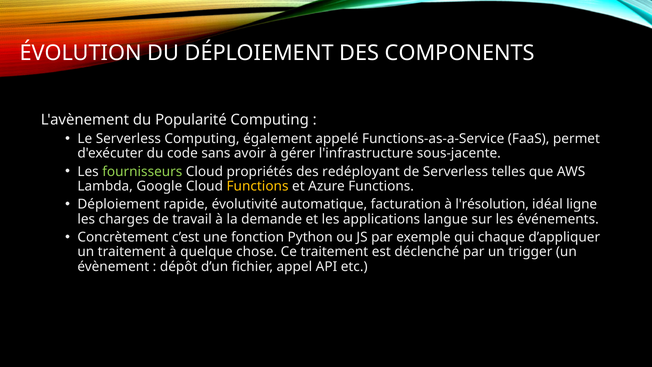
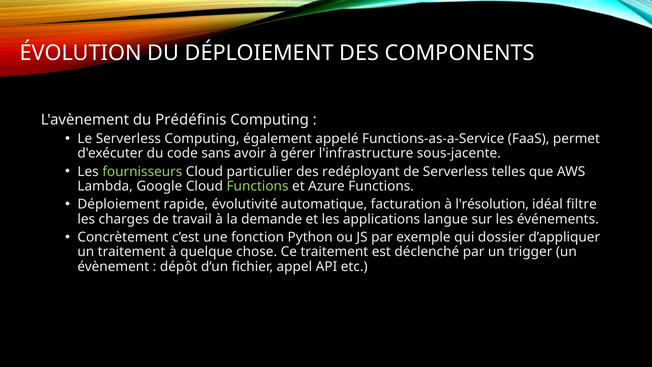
Popularité: Popularité -> Prédéfinis
propriétés: propriétés -> particulier
Functions at (258, 186) colour: yellow -> light green
ligne: ligne -> filtre
chaque: chaque -> dossier
